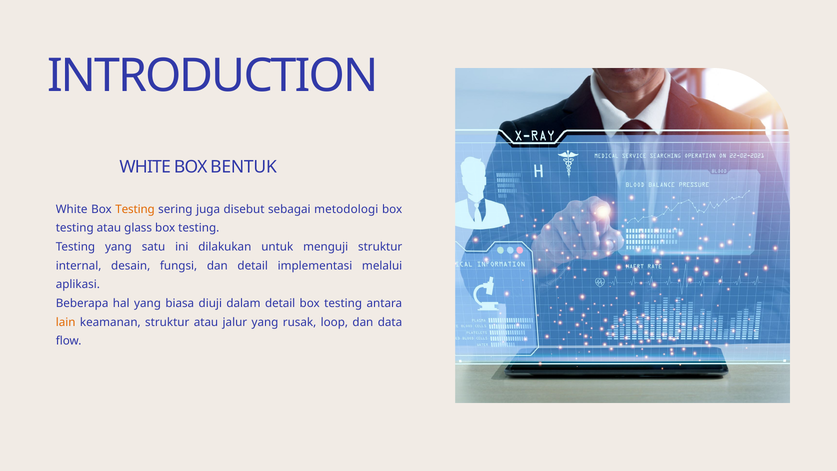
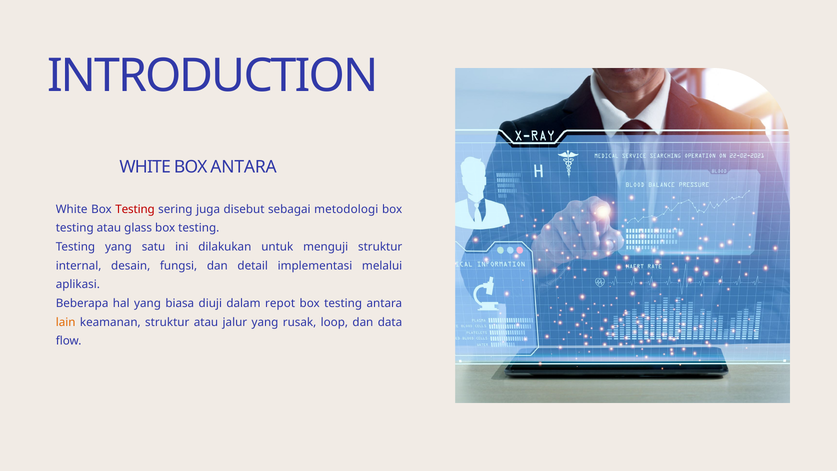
BOX BENTUK: BENTUK -> ANTARA
Testing at (135, 209) colour: orange -> red
dalam detail: detail -> repot
